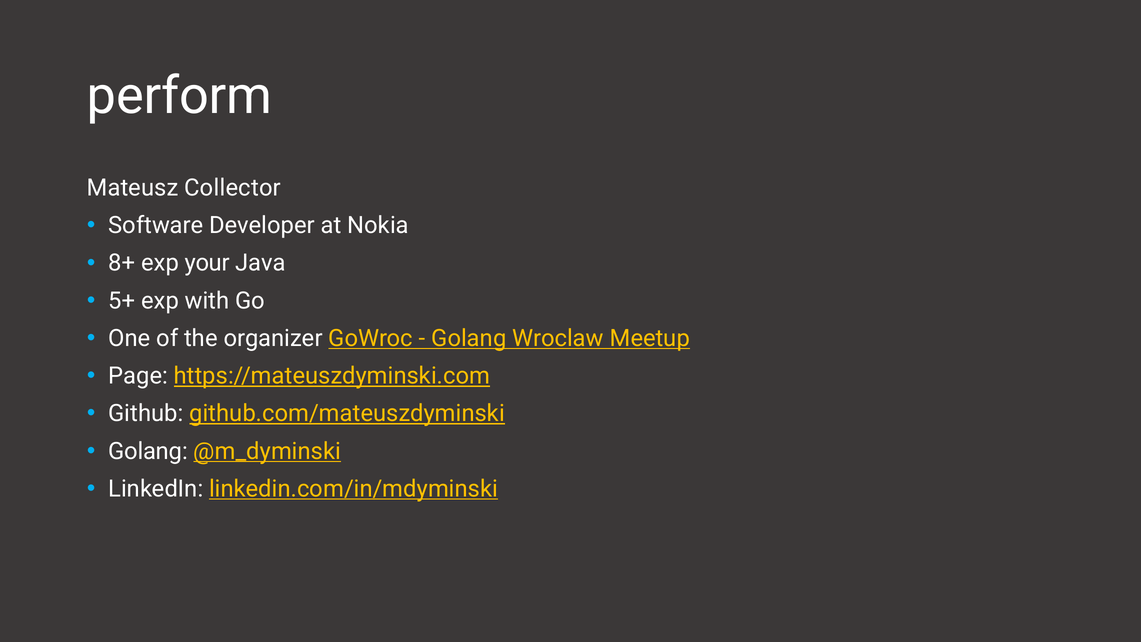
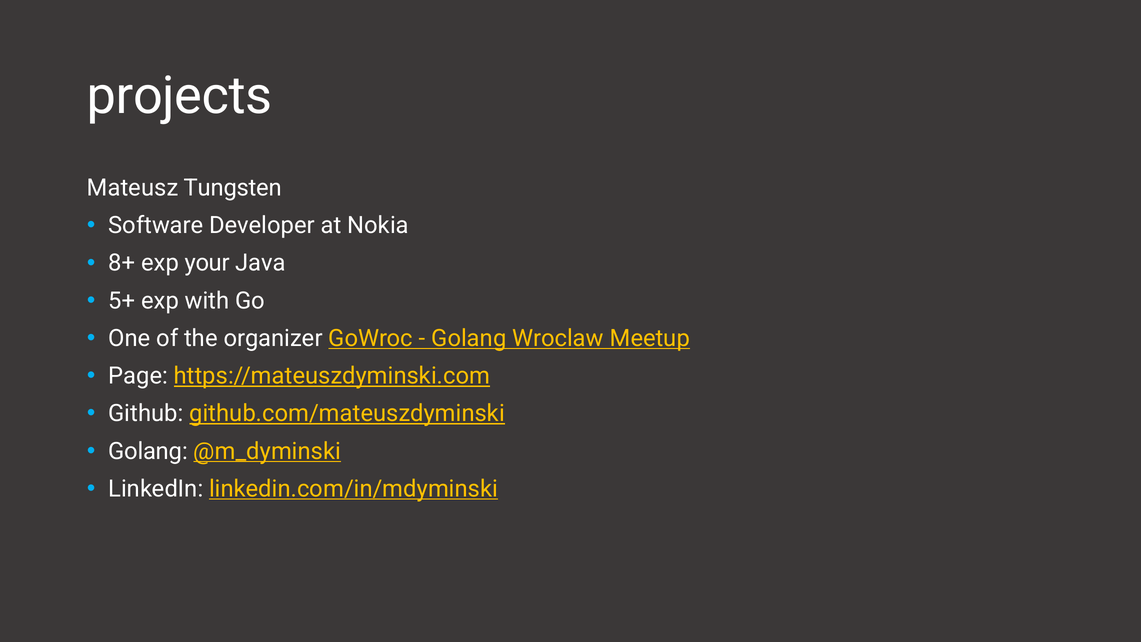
perform: perform -> projects
Collector: Collector -> Tungsten
